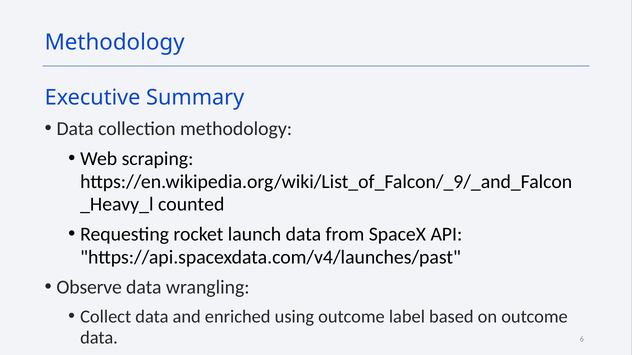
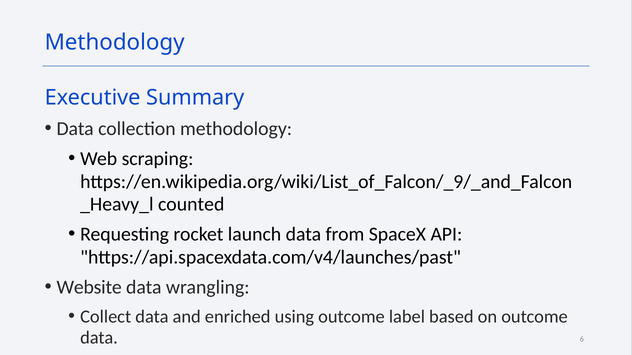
Observe: Observe -> Website
